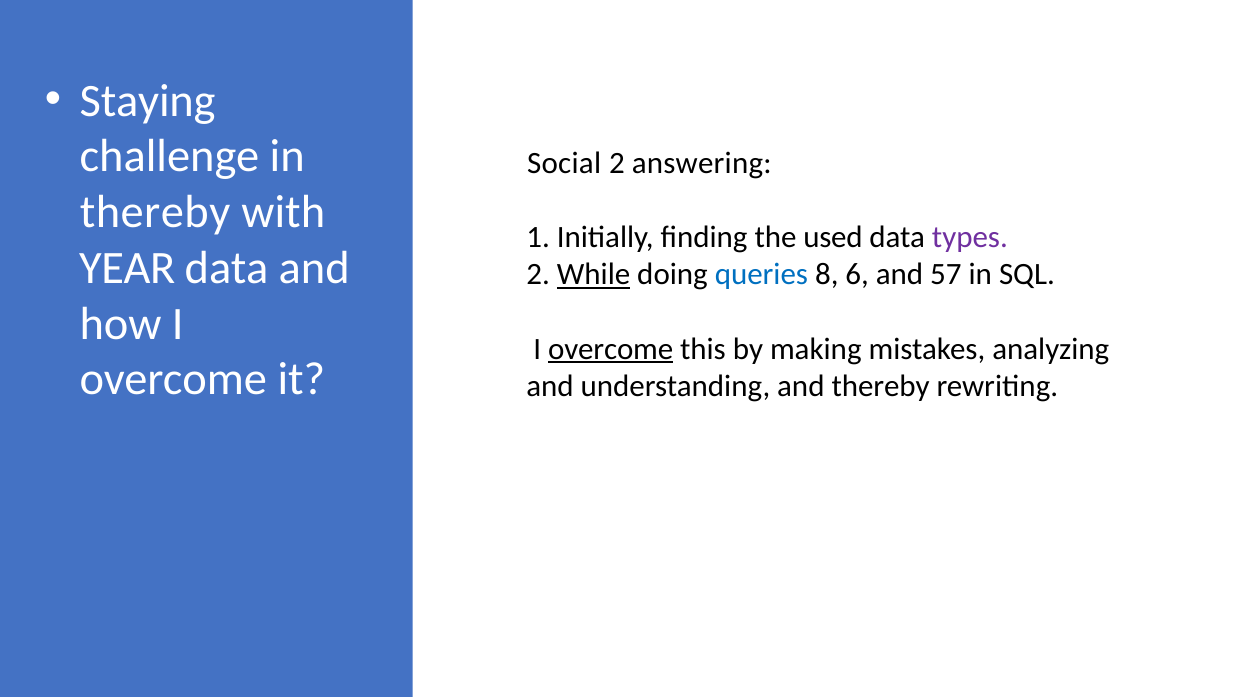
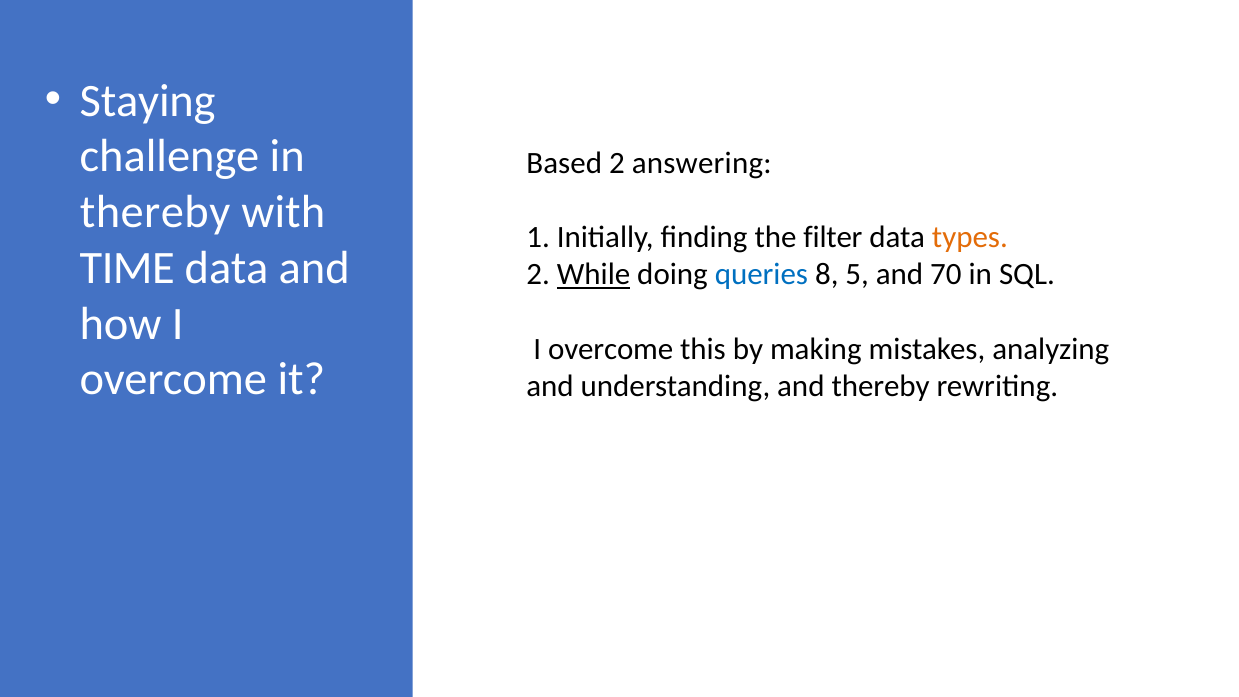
Social: Social -> Based
used: used -> filter
types colour: purple -> orange
YEAR: YEAR -> TIME
6: 6 -> 5
57: 57 -> 70
overcome at (611, 349) underline: present -> none
